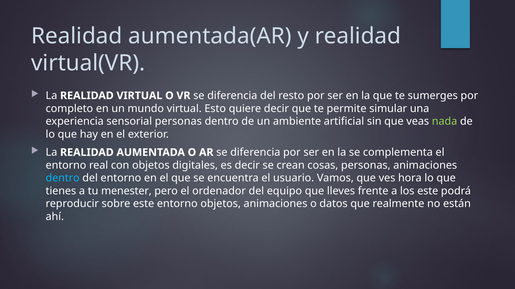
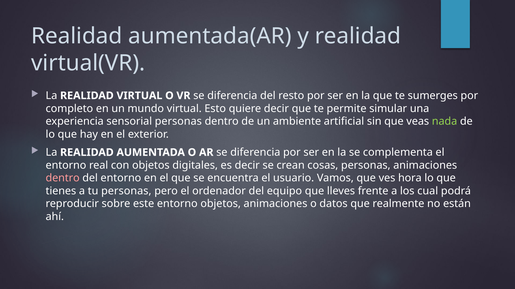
dentro at (63, 178) colour: light blue -> pink
tu menester: menester -> personas
los este: este -> cual
